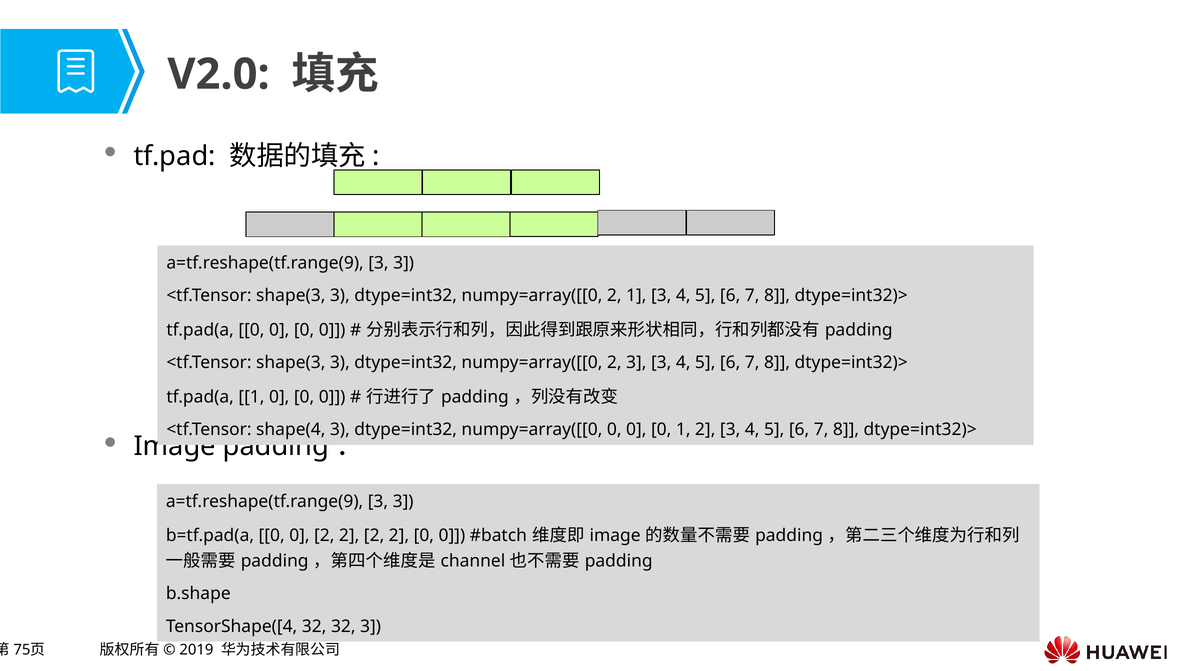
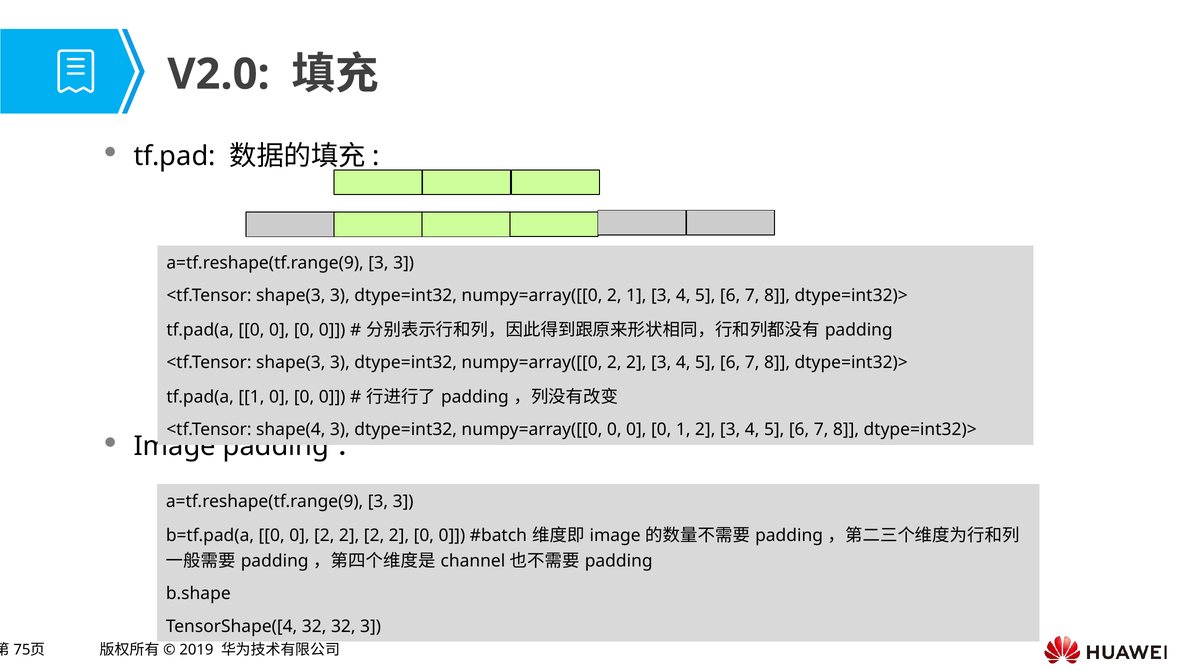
numpy=array([[0 2 3: 3 -> 2
